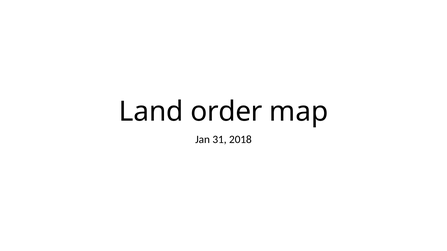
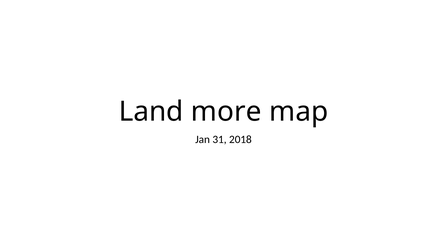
order: order -> more
